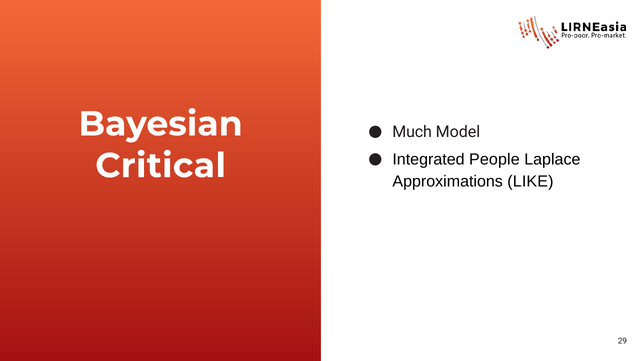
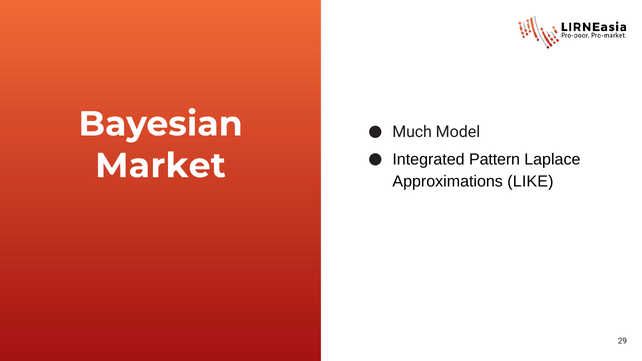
People: People -> Pattern
Critical: Critical -> Market
